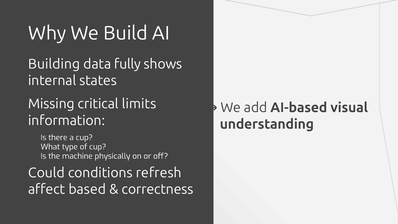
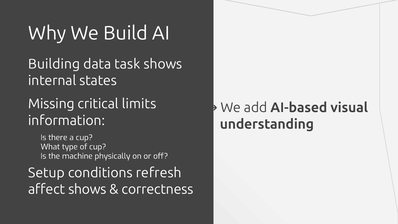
fully: fully -> task
Could: Could -> Setup
affect based: based -> shows
